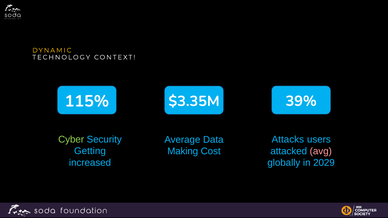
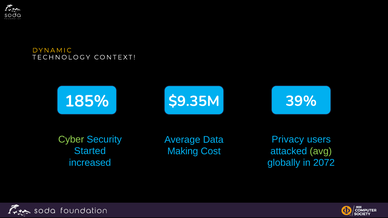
115%: 115% -> 185%
$3.35M: $3.35M -> $9.35M
Attacks: Attacks -> Privacy
Getting: Getting -> Started
avg colour: pink -> light green
2029: 2029 -> 2072
